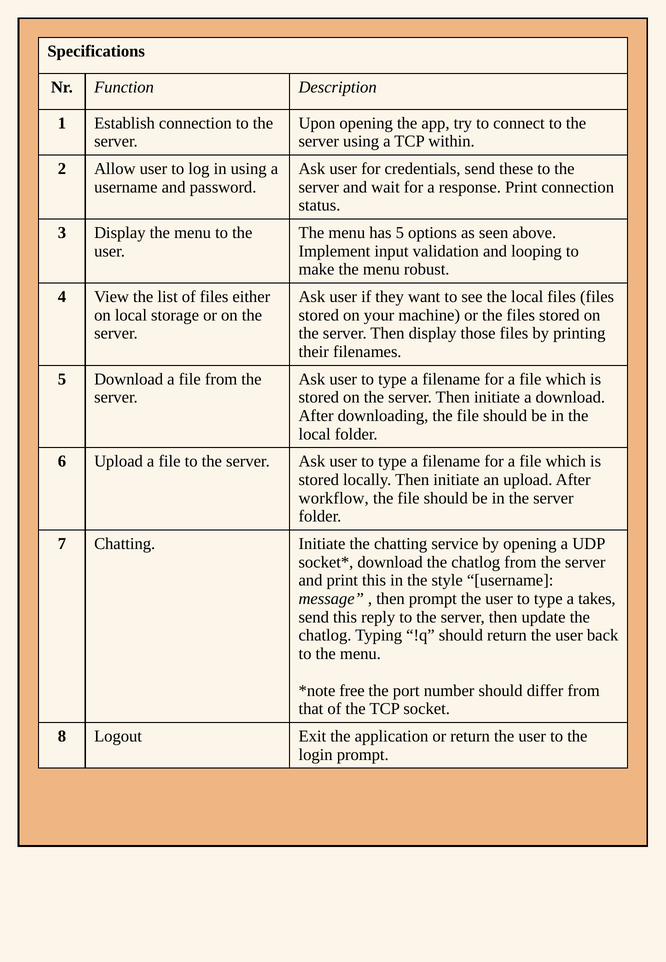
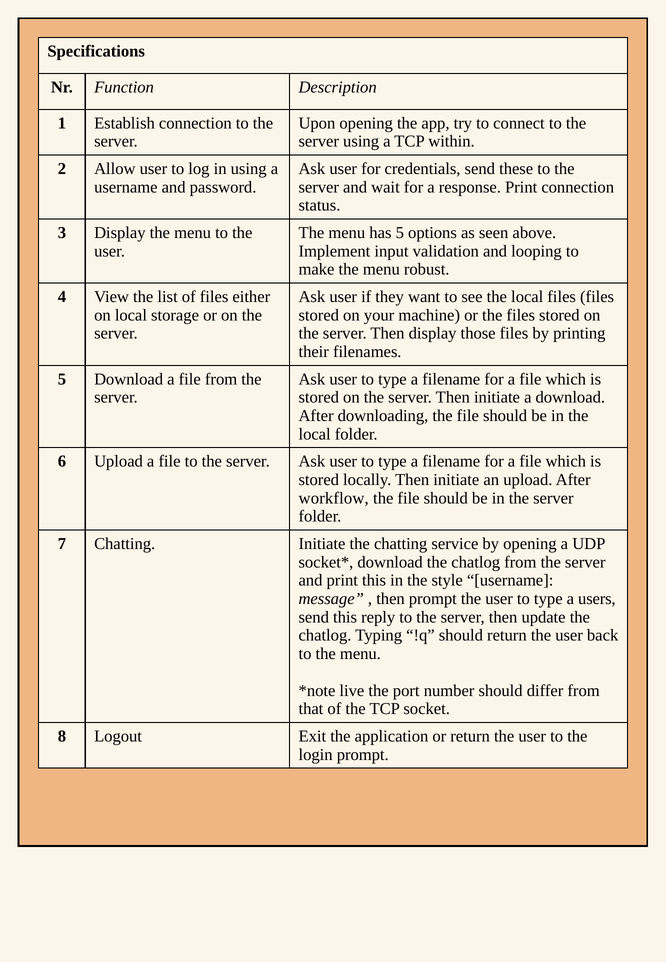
takes: takes -> users
free: free -> live
